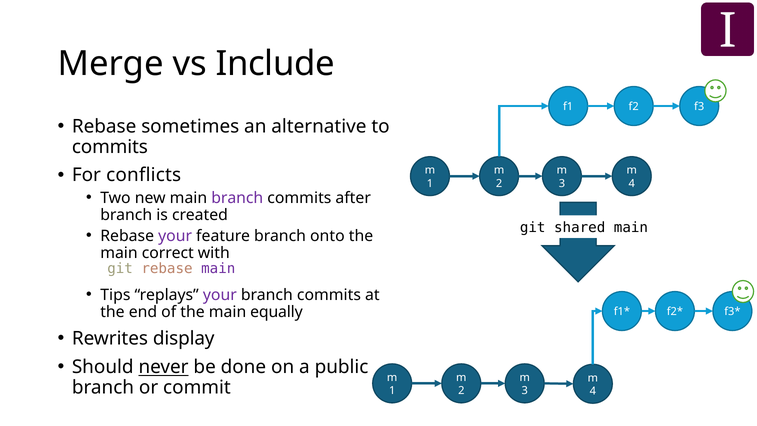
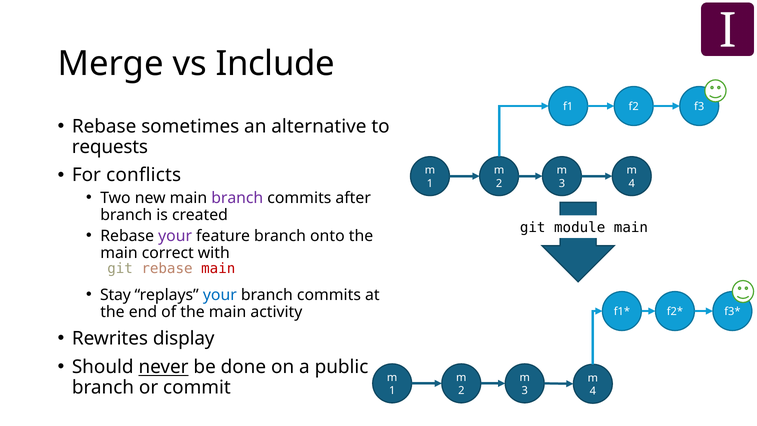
commits at (110, 147): commits -> requests
shared: shared -> module
main at (218, 268) colour: purple -> red
Tips: Tips -> Stay
your at (220, 295) colour: purple -> blue
equally: equally -> activity
